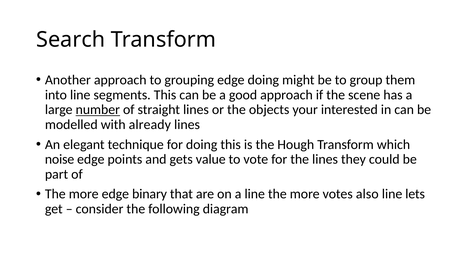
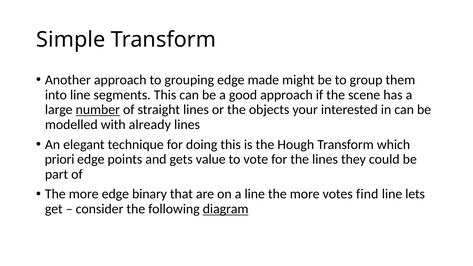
Search: Search -> Simple
edge doing: doing -> made
noise: noise -> priori
also: also -> find
diagram underline: none -> present
